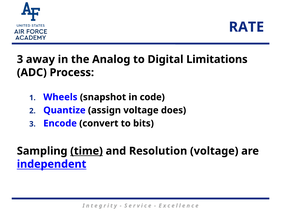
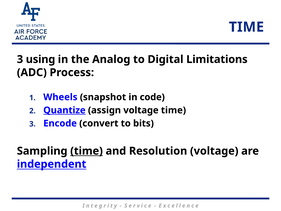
RATE at (246, 27): RATE -> TIME
away: away -> using
Quantize underline: none -> present
voltage does: does -> time
